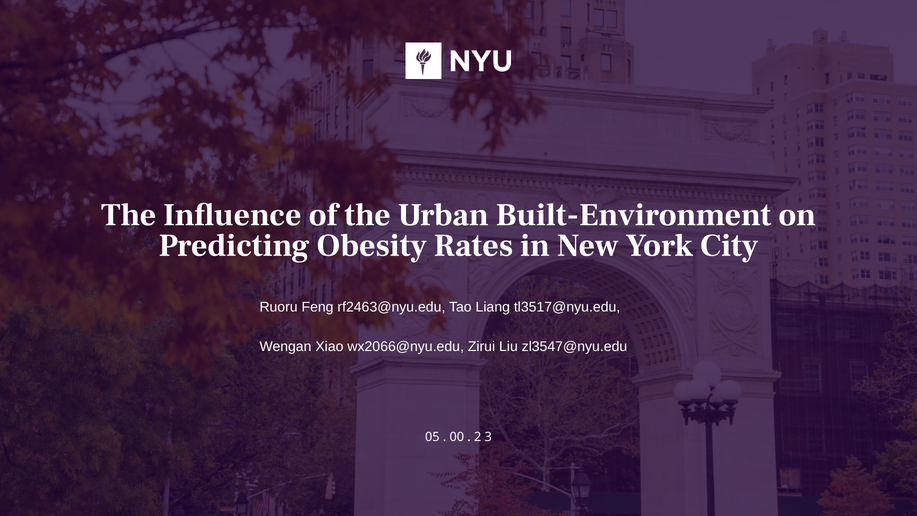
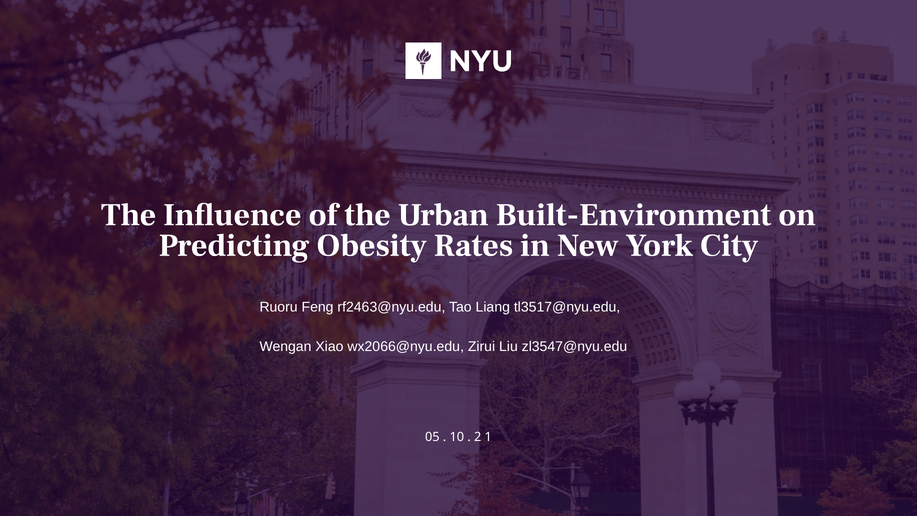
00: 00 -> 10
3: 3 -> 1
